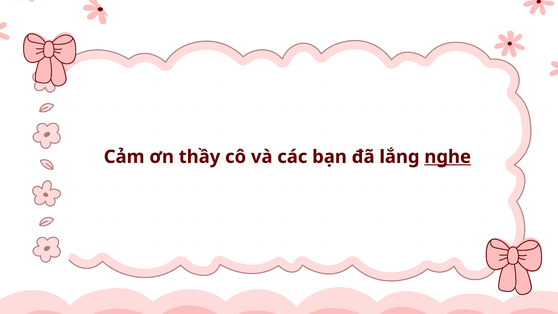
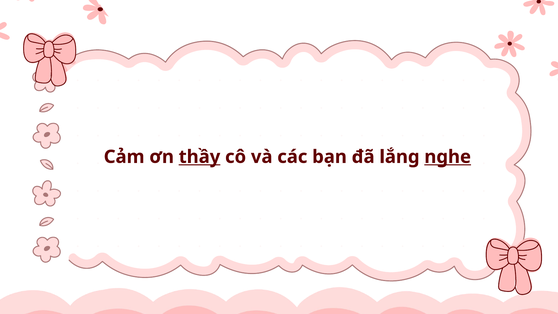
thầy underline: none -> present
